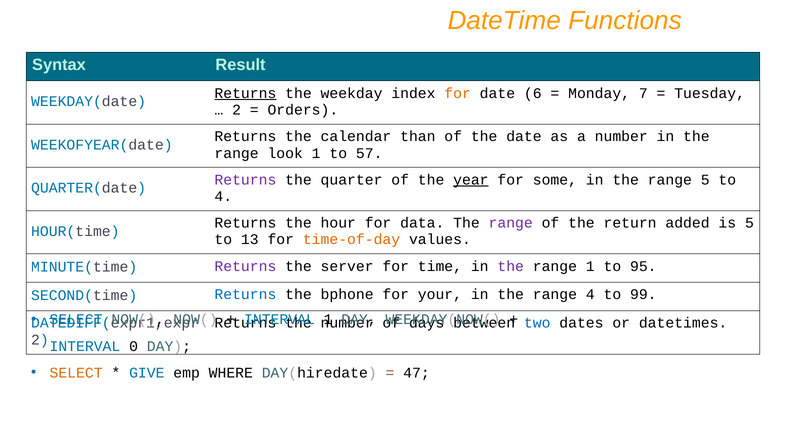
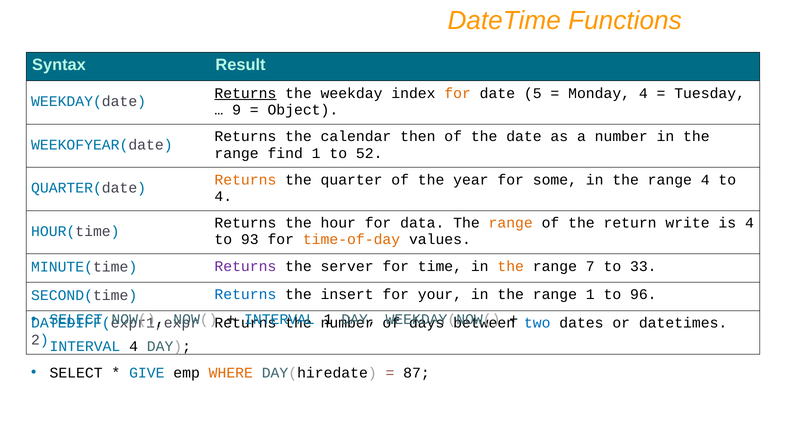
6: 6 -> 5
Monday 7: 7 -> 4
2 at (237, 110): 2 -> 9
Orders: Orders -> Object
than: than -> then
look: look -> find
57: 57 -> 52
Returns at (245, 180) colour: purple -> orange
year underline: present -> none
range 5: 5 -> 4
range at (511, 223) colour: purple -> orange
added: added -> write
is 5: 5 -> 4
13: 13 -> 93
the at (511, 266) colour: purple -> orange
range 1: 1 -> 7
95: 95 -> 33
bphone: bphone -> insert
range 4: 4 -> 1
99: 99 -> 96
INTERVAL 0: 0 -> 4
SELECT at (76, 373) colour: orange -> black
WHERE colour: black -> orange
47: 47 -> 87
